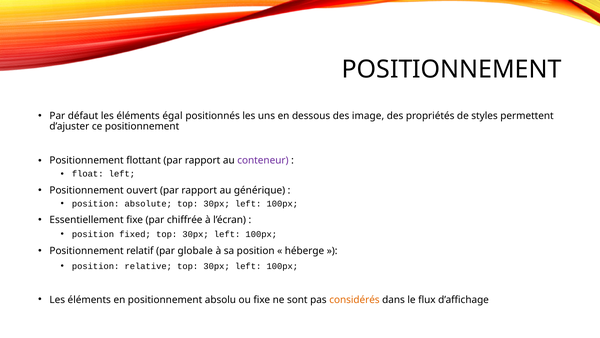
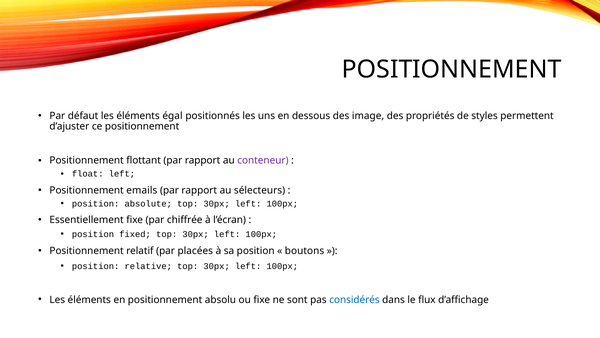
ouvert: ouvert -> emails
générique: générique -> sélecteurs
globale: globale -> placées
héberge: héberge -> boutons
considérés colour: orange -> blue
